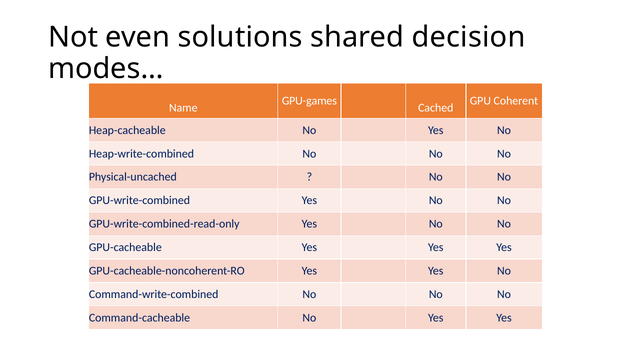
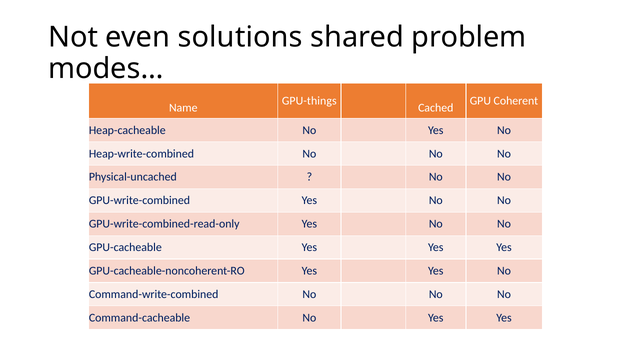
decision: decision -> problem
GPU-games: GPU-games -> GPU-things
